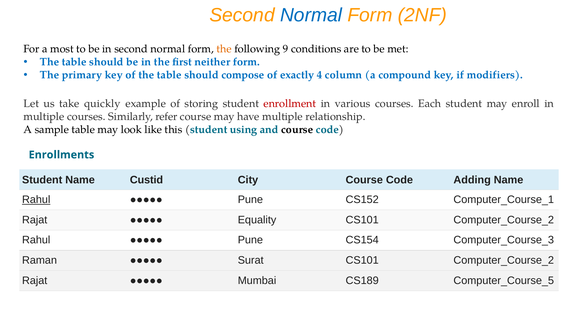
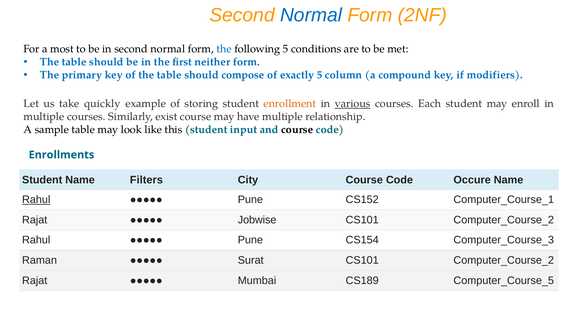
the at (224, 49) colour: orange -> blue
following 9: 9 -> 5
exactly 4: 4 -> 5
enrollment colour: red -> orange
various underline: none -> present
refer: refer -> exist
using: using -> input
Custid: Custid -> Filters
Adding: Adding -> Occure
Equality: Equality -> Jobwise
